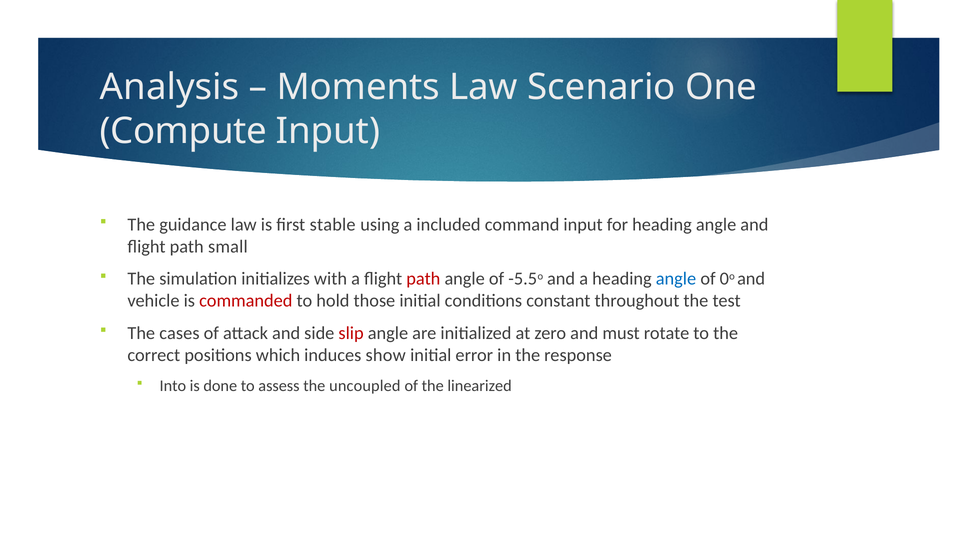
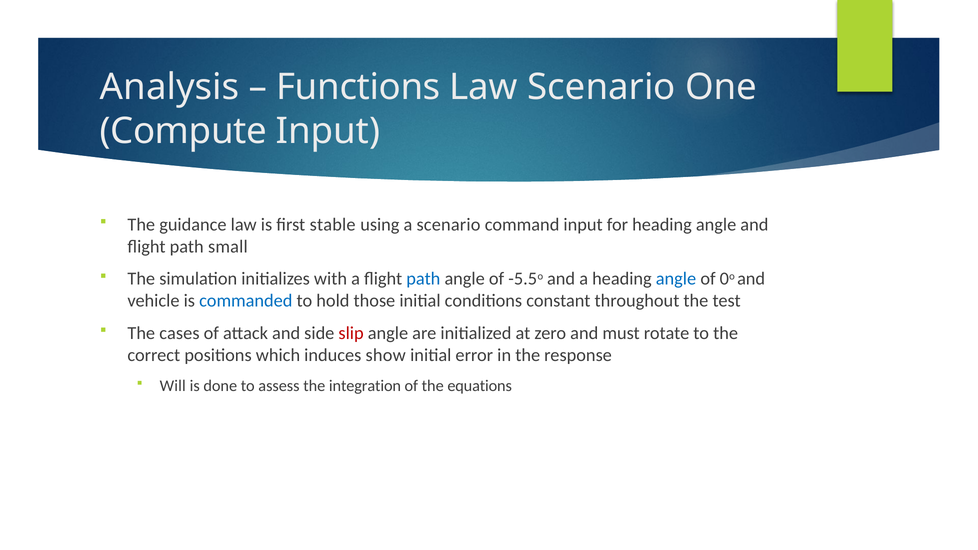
Moments: Moments -> Functions
a included: included -> scenario
path at (423, 279) colour: red -> blue
commanded colour: red -> blue
Into: Into -> Will
uncoupled: uncoupled -> integration
linearized: linearized -> equations
